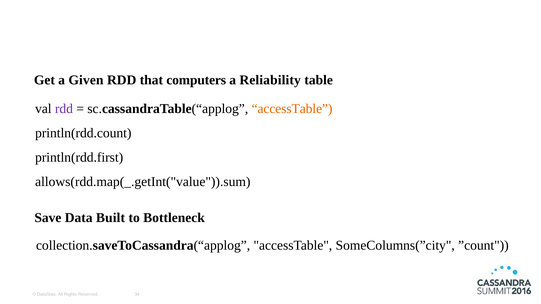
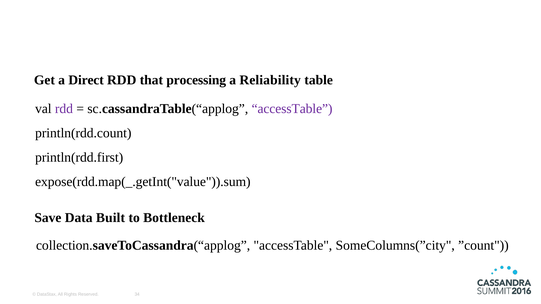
Given: Given -> Direct
computers: computers -> processing
accessTable at (292, 109) colour: orange -> purple
allows(rdd.map(_.getInt("value")).sum: allows(rdd.map(_.getInt("value")).sum -> expose(rdd.map(_.getInt("value")).sum
